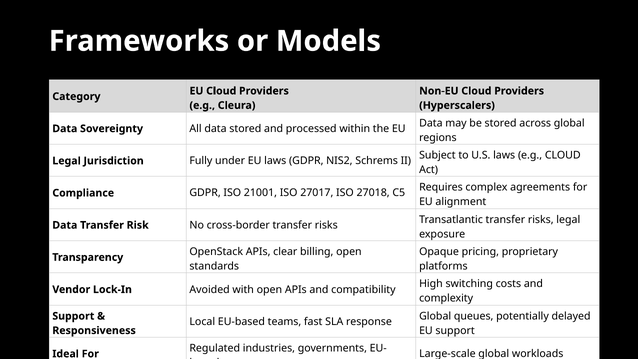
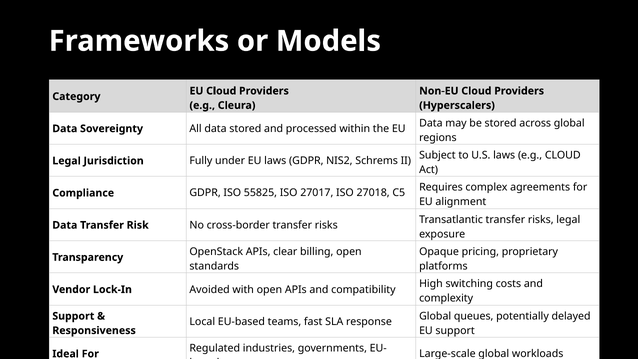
21001: 21001 -> 55825
